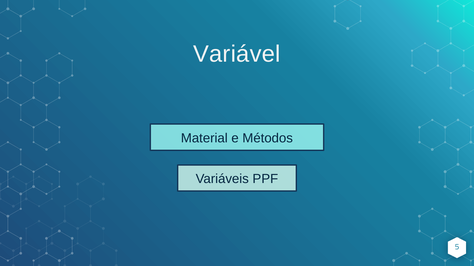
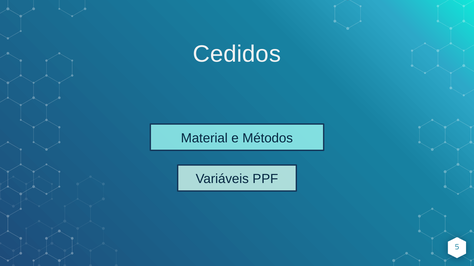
Variável: Variável -> Cedidos
